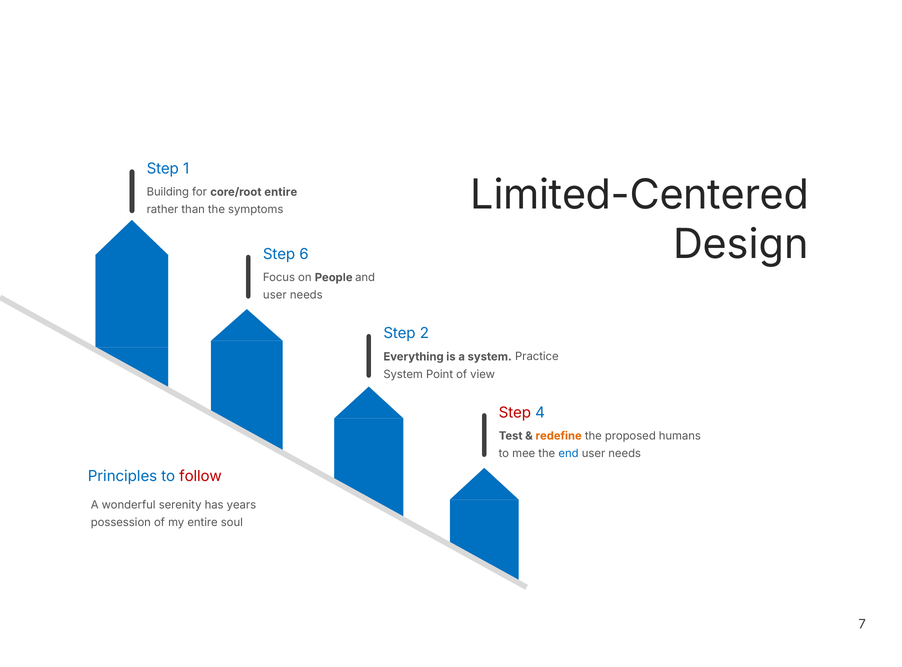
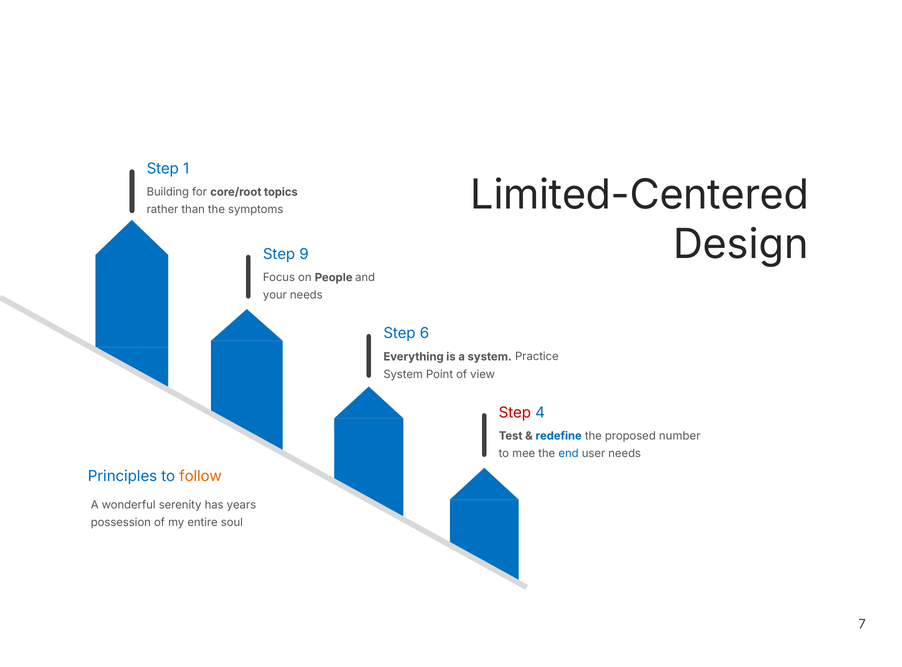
core/root entire: entire -> topics
6: 6 -> 9
user at (275, 295): user -> your
2: 2 -> 6
redefine colour: orange -> blue
humans: humans -> number
follow colour: red -> orange
